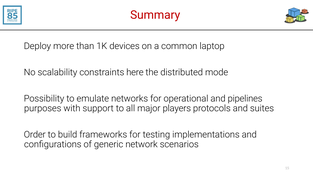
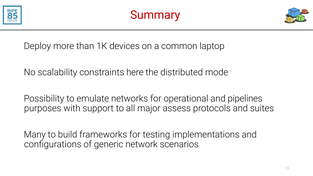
players: players -> assess
Order: Order -> Many
